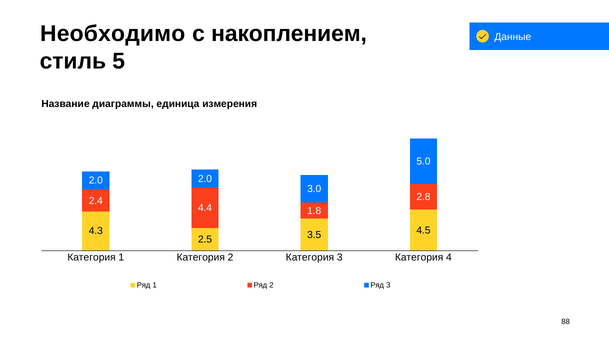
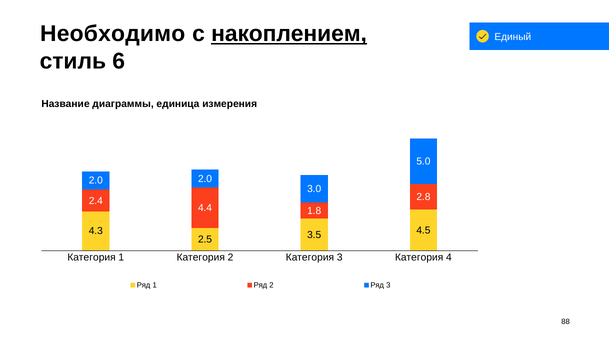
накоплением underline: none -> present
Данные: Данные -> Единый
5: 5 -> 6
